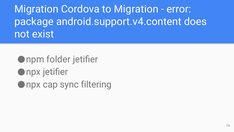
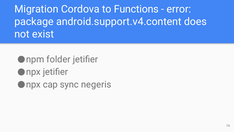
to Migration: Migration -> Functions
filtering: filtering -> negeris
